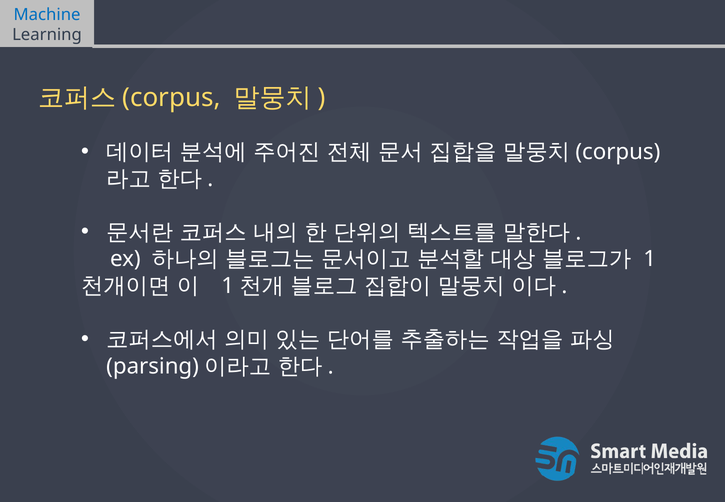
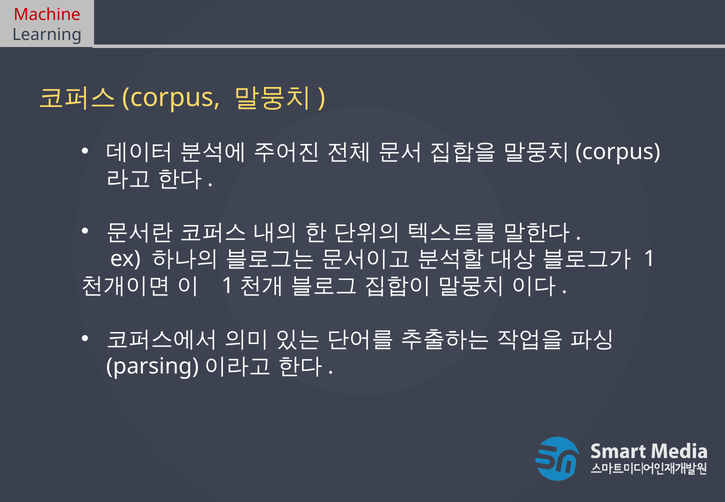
Machine colour: blue -> red
